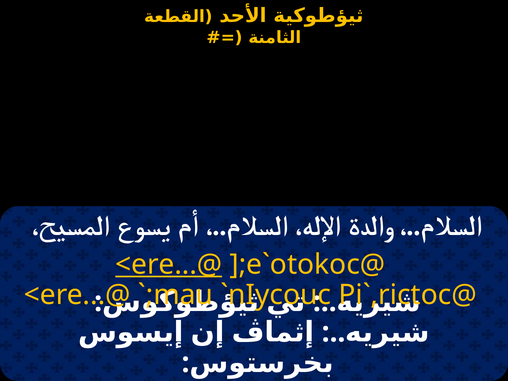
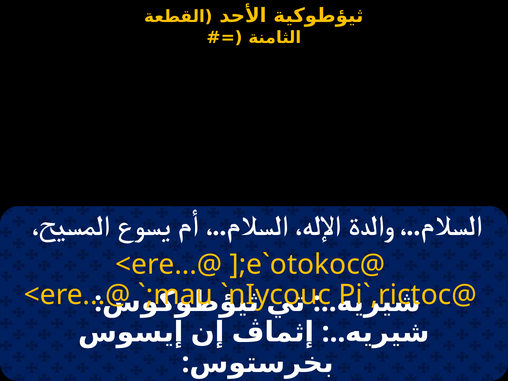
<ere...@ at (169, 264) underline: present -> none
